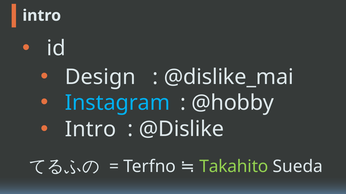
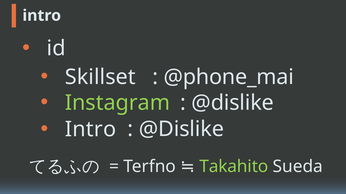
Design: Design -> Skillset
@dislike_mai: @dislike_mai -> @phone_mai
Instagram colour: light blue -> light green
@hobby at (233, 103): @hobby -> @dislike
